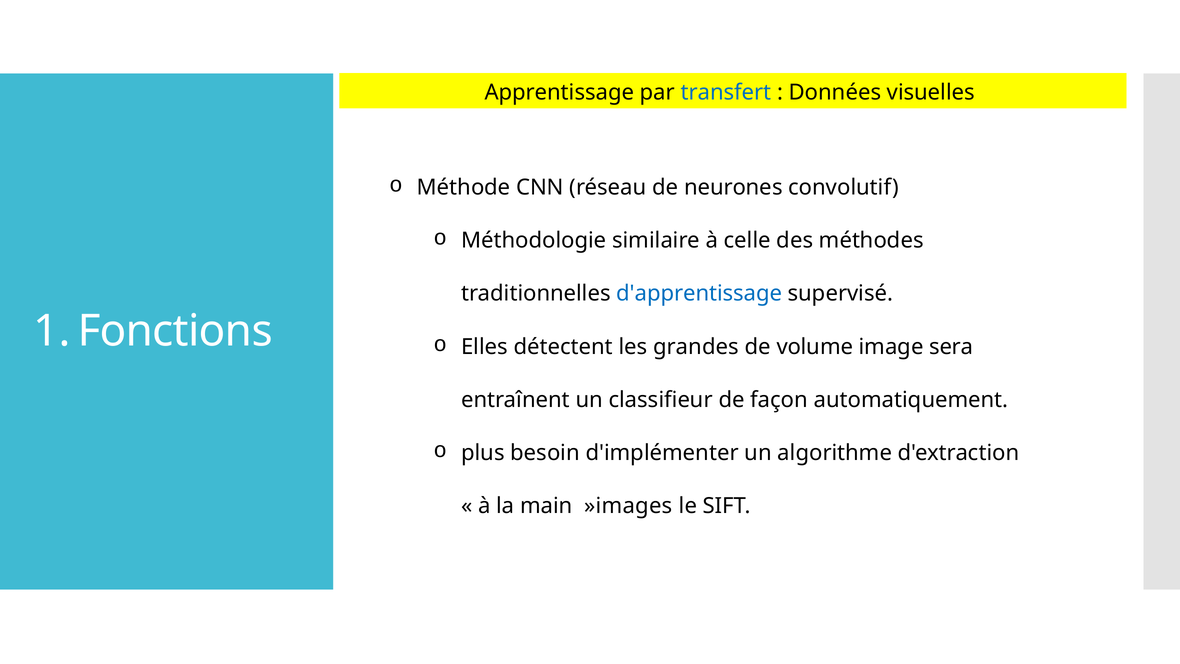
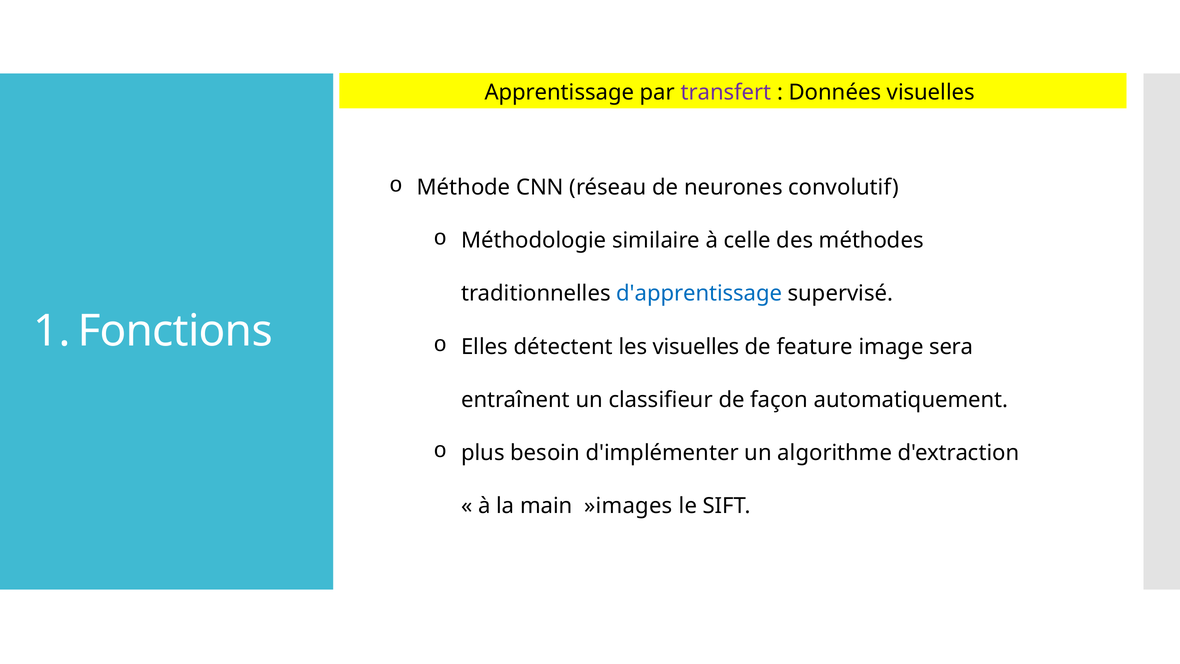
transfert colour: blue -> purple
les grandes: grandes -> visuelles
volume: volume -> feature
